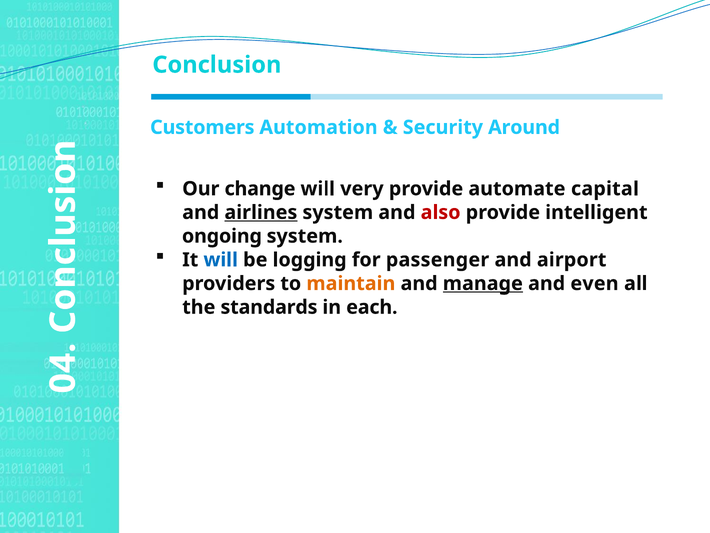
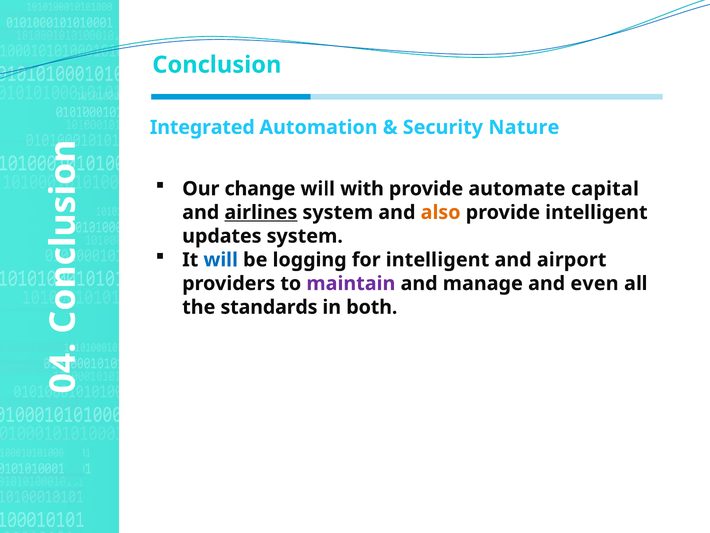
Customers: Customers -> Integrated
Around: Around -> Nature
very: very -> with
also colour: red -> orange
ongoing: ongoing -> updates
for passenger: passenger -> intelligent
maintain colour: orange -> purple
manage underline: present -> none
each: each -> both
